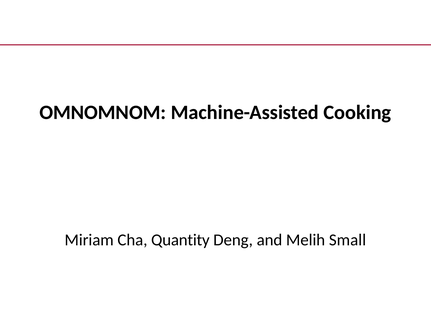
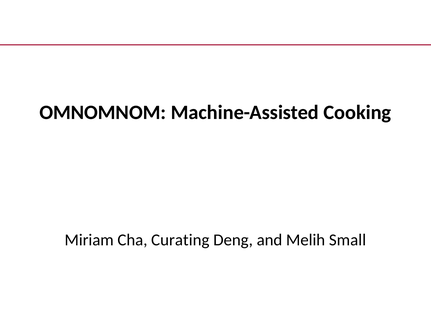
Quantity: Quantity -> Curating
